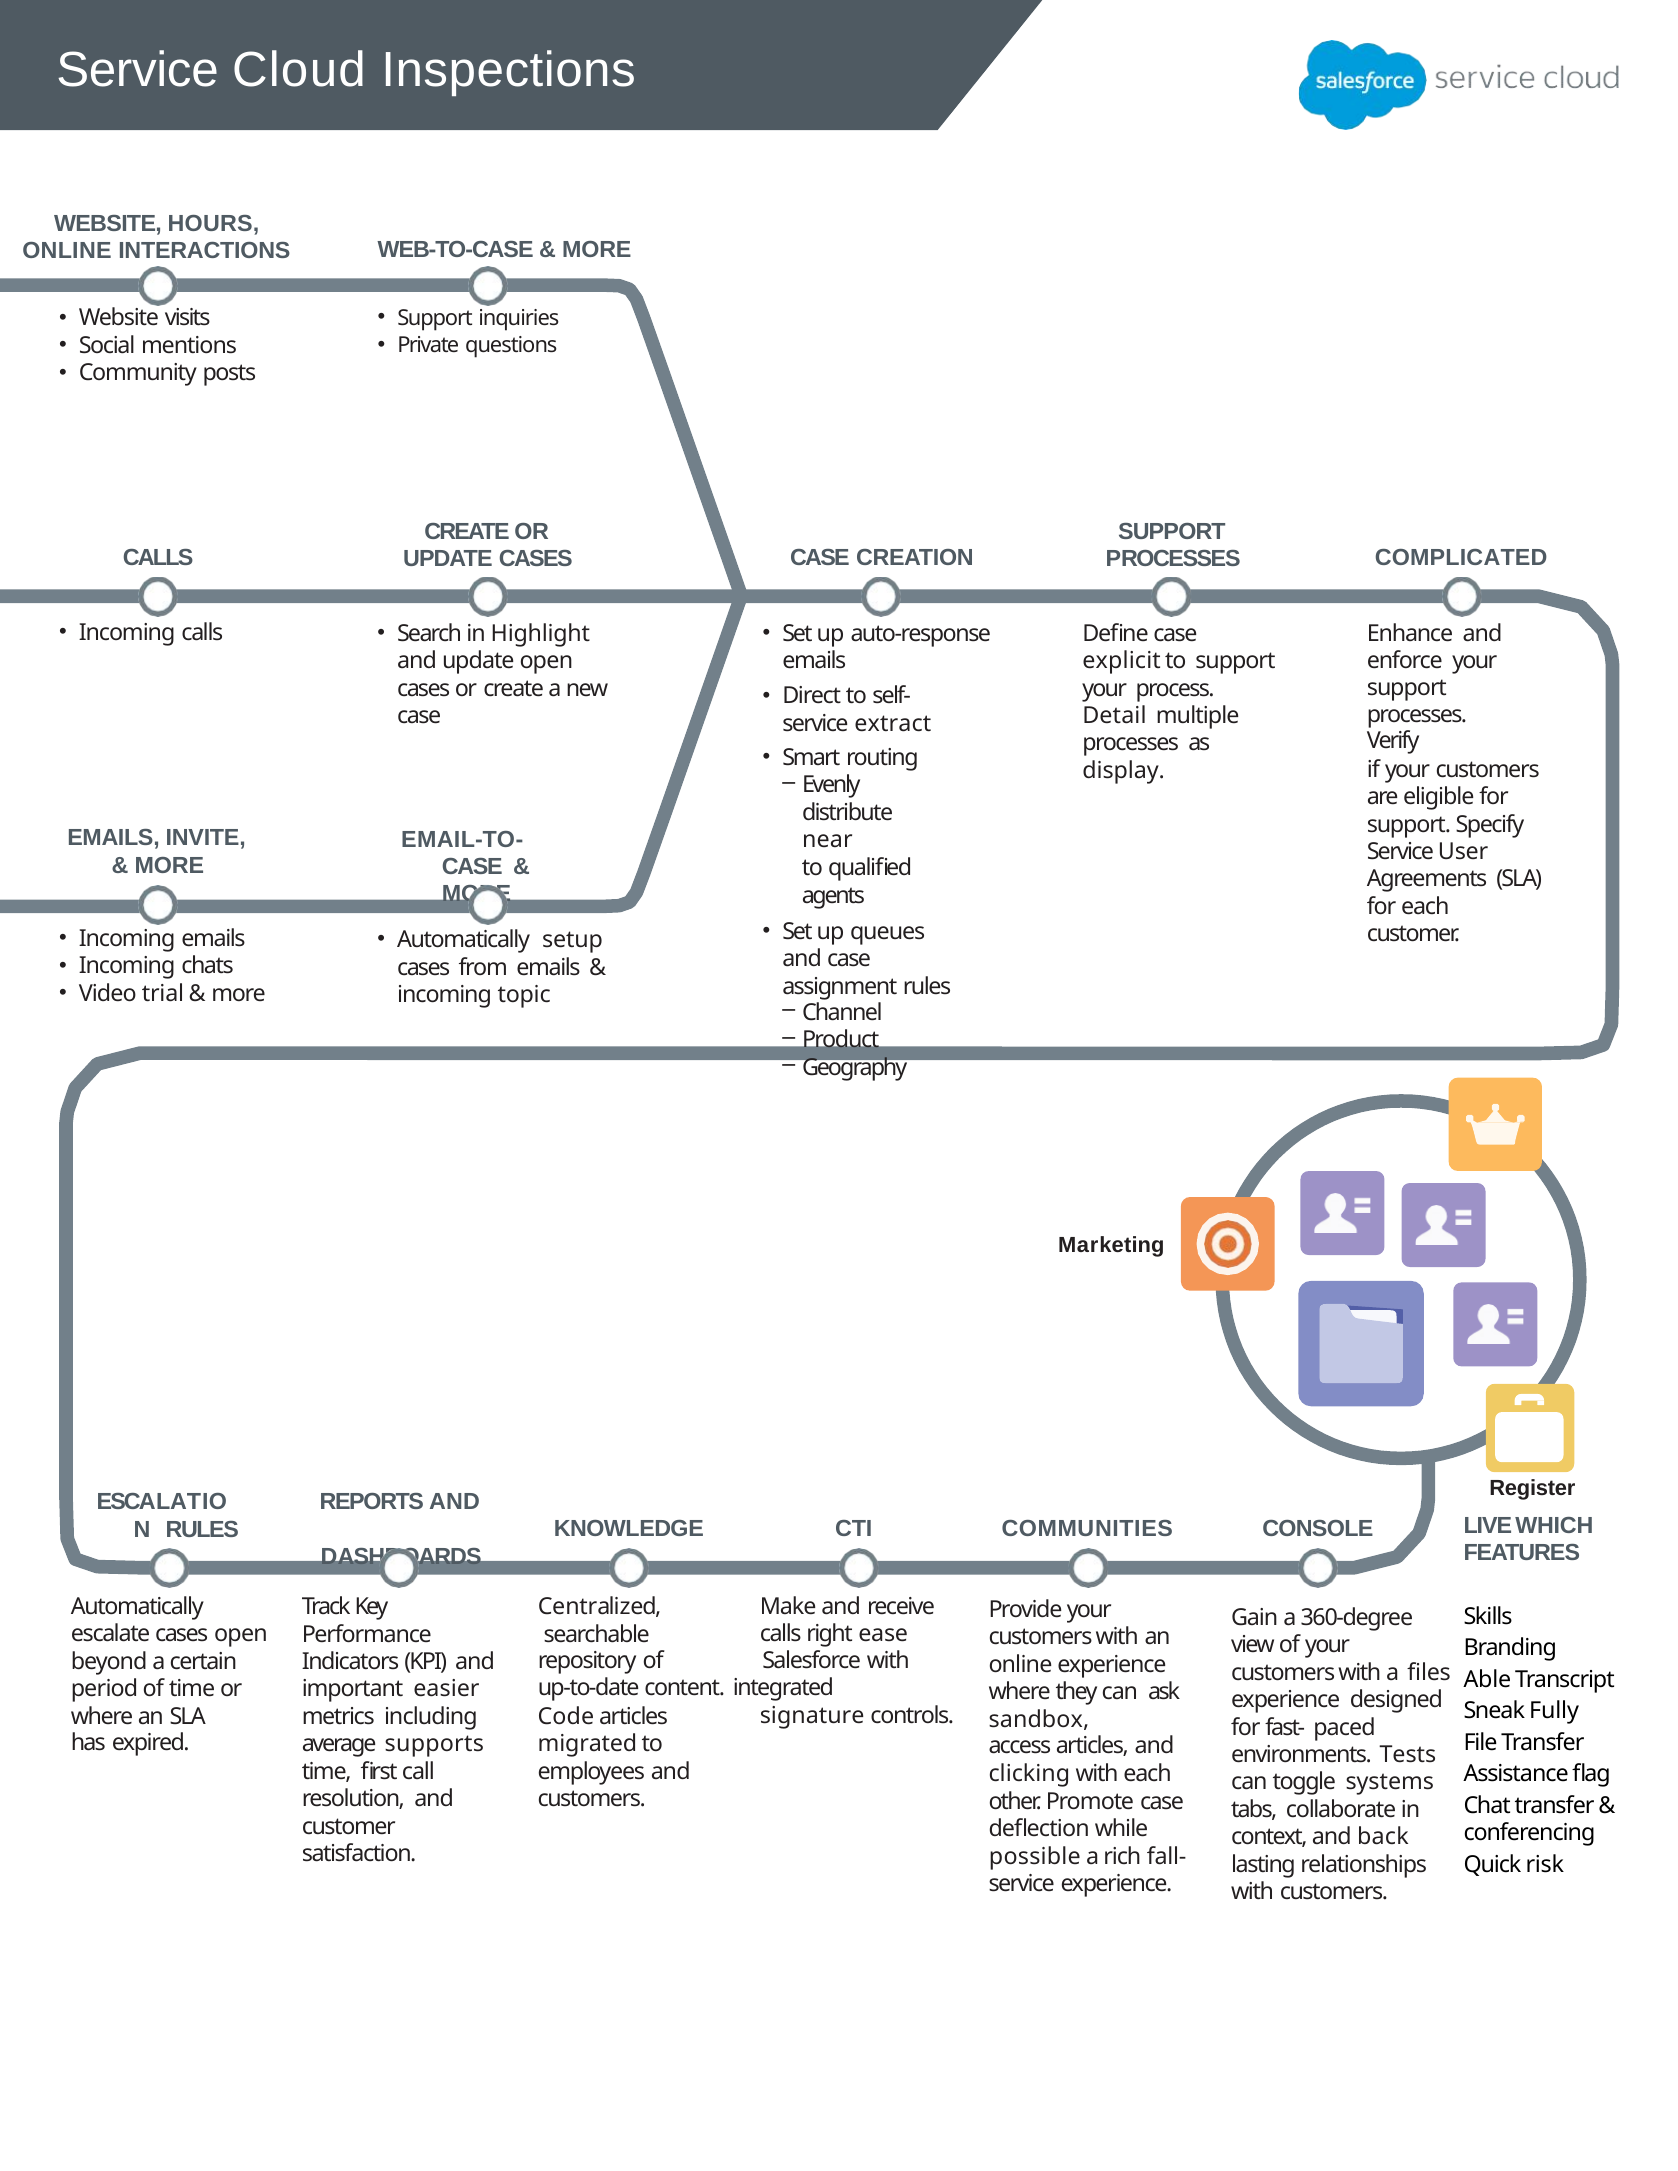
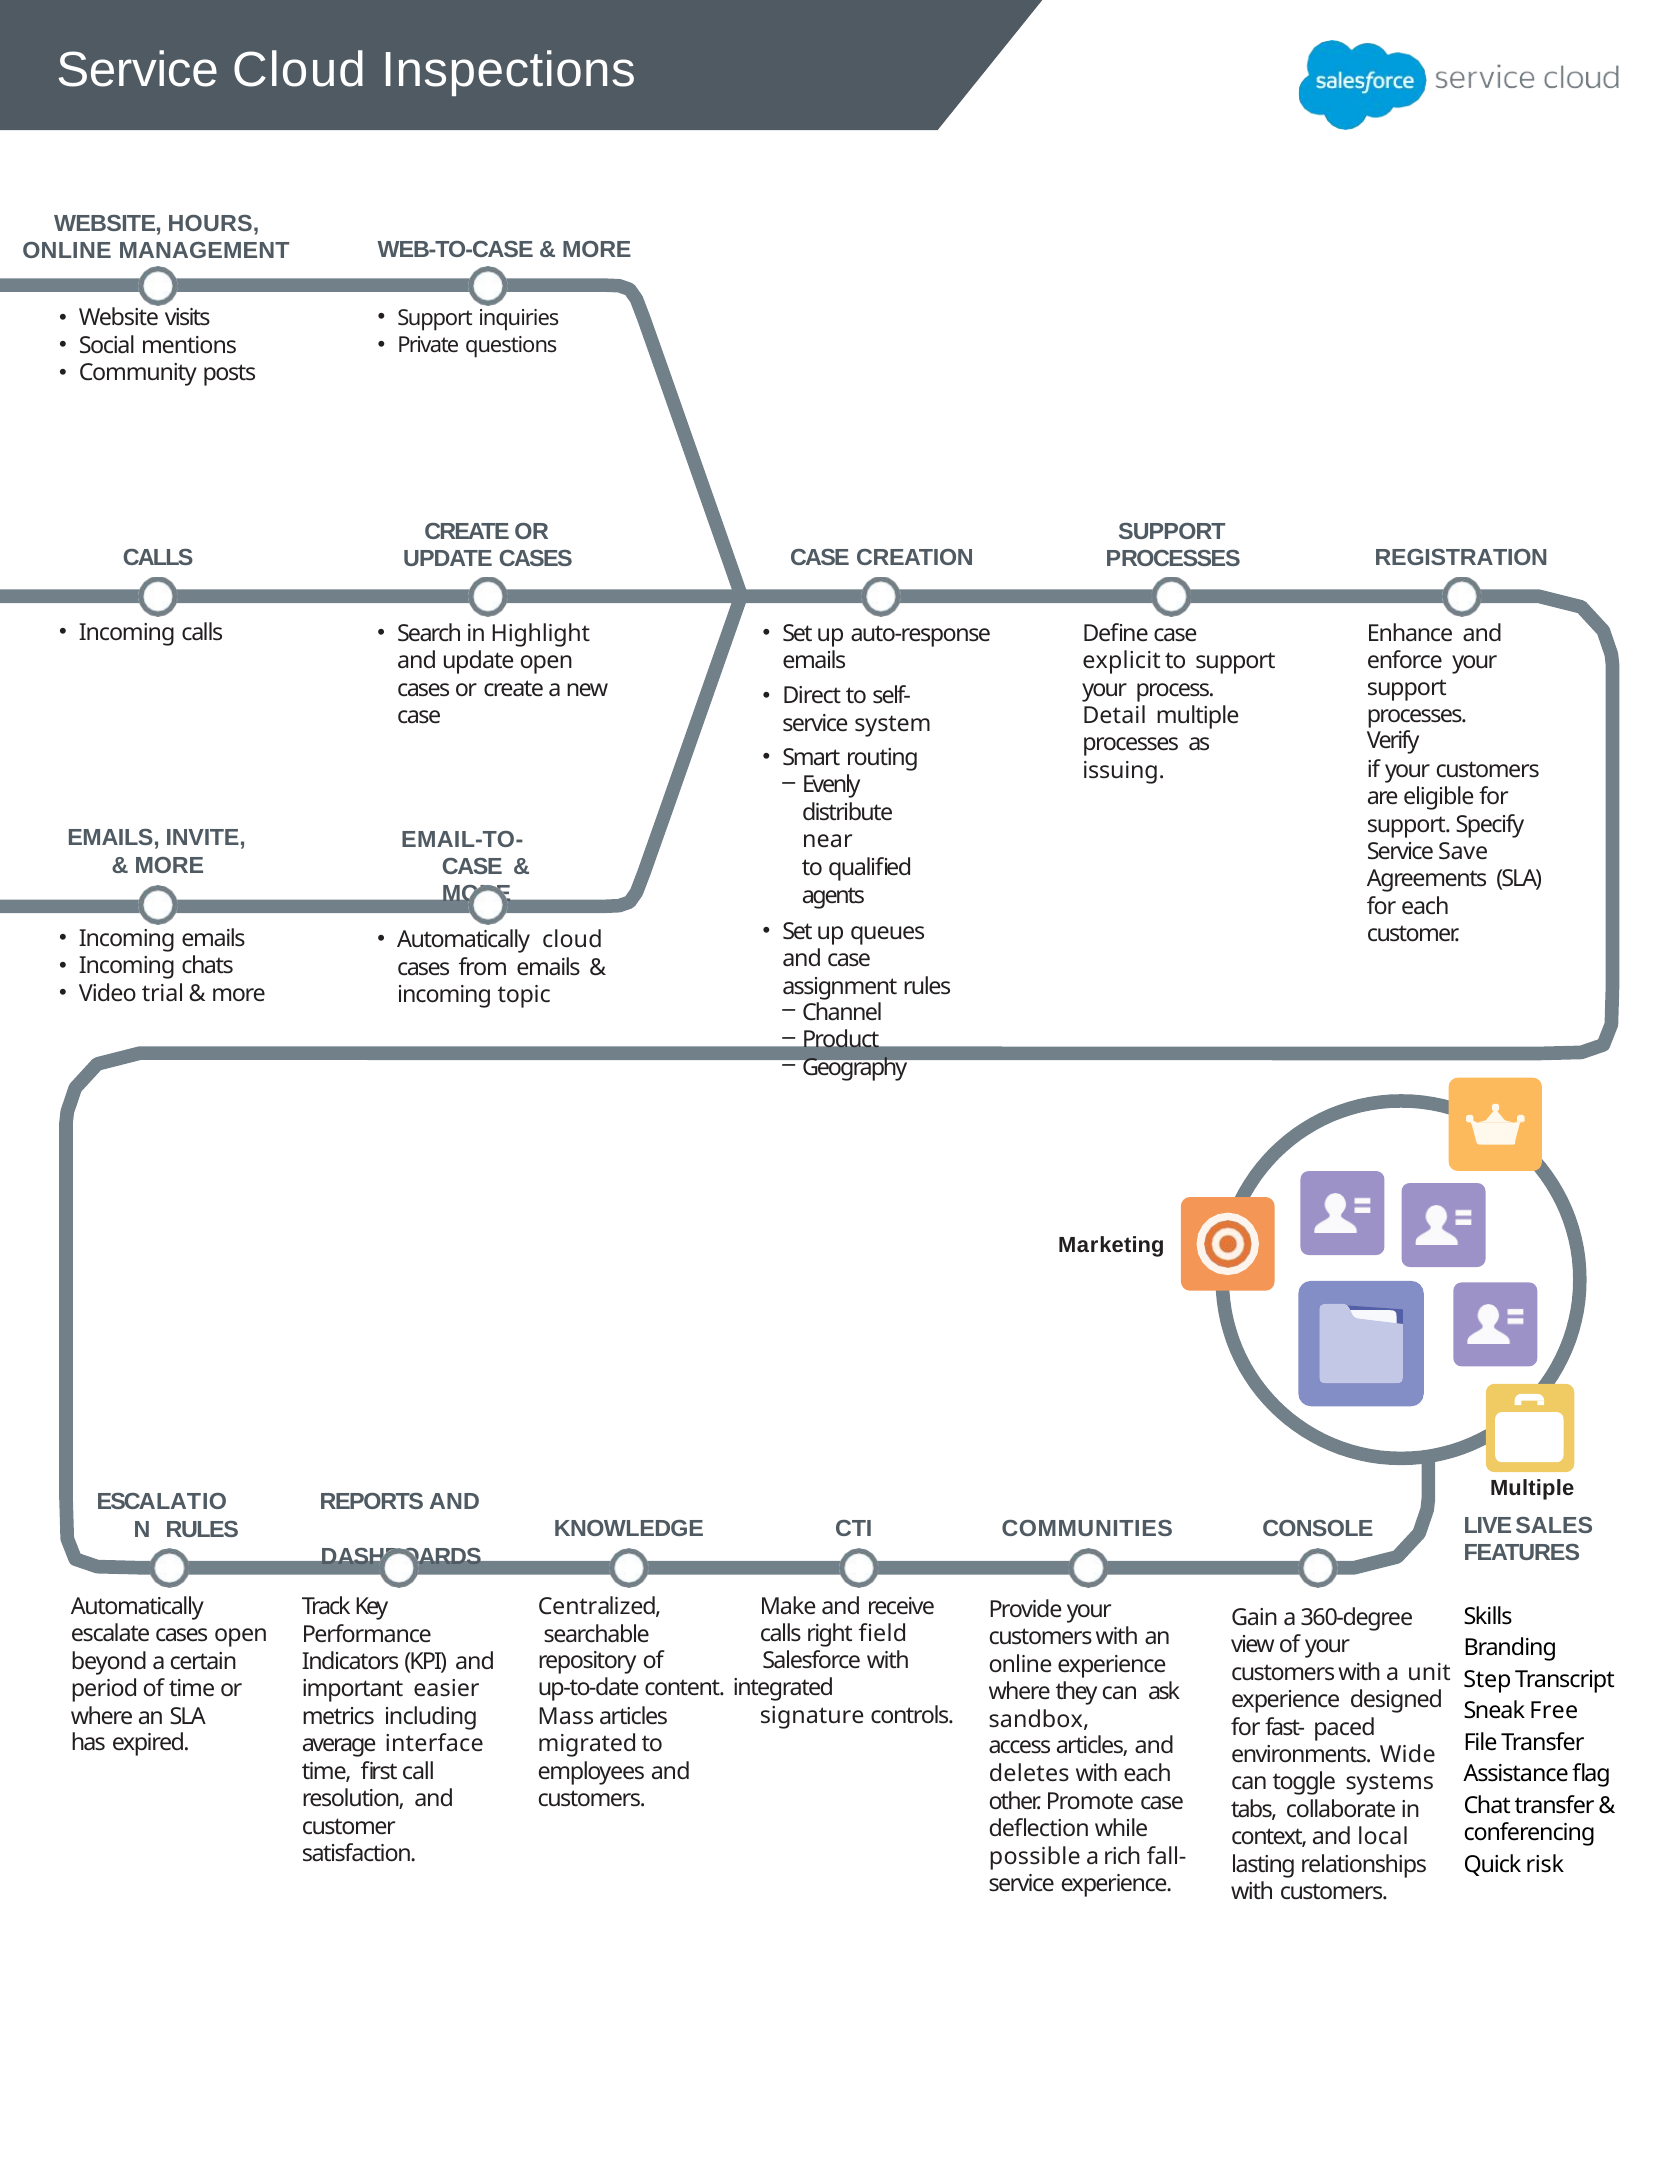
INTERACTIONS: INTERACTIONS -> MANAGEMENT
COMPLICATED: COMPLICATED -> REGISTRATION
extract: extract -> system
display: display -> issuing
User: User -> Save
Automatically setup: setup -> cloud
Register at (1532, 1489): Register -> Multiple
WHICH: WHICH -> SALES
ease: ease -> field
files: files -> unit
Able: Able -> Step
Fully: Fully -> Free
Code: Code -> Mass
supports: supports -> interface
Tests: Tests -> Wide
clicking: clicking -> deletes
back: back -> local
